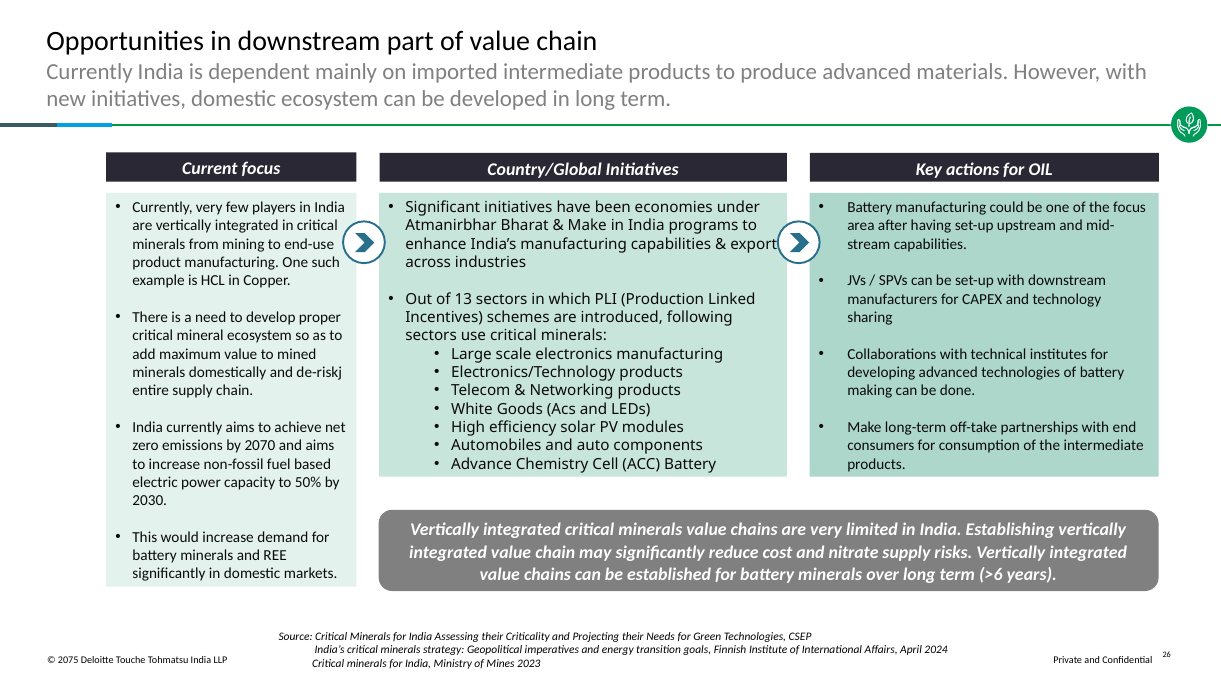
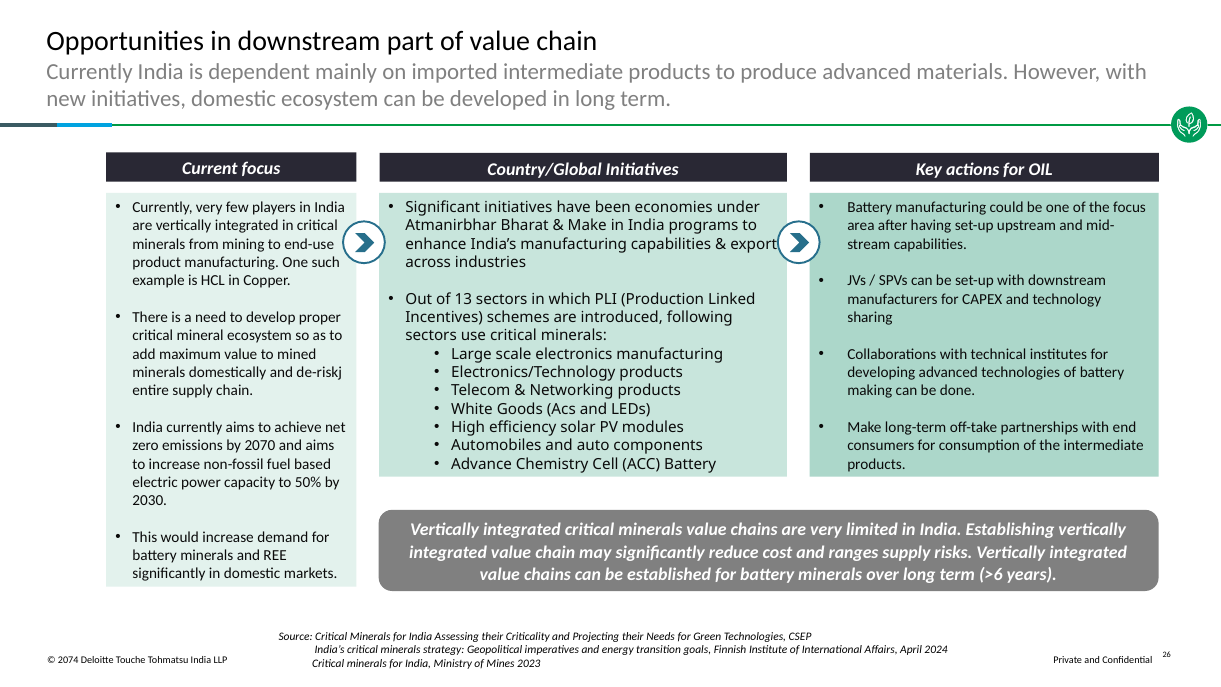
nitrate: nitrate -> ranges
2075: 2075 -> 2074
